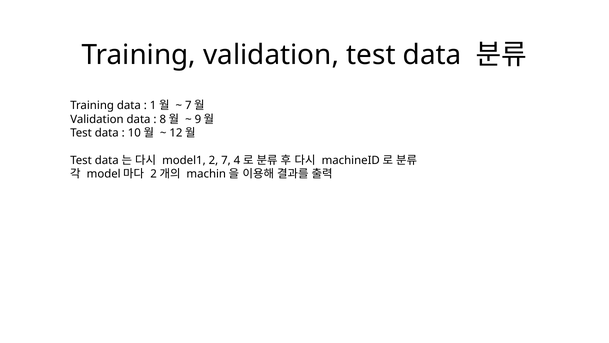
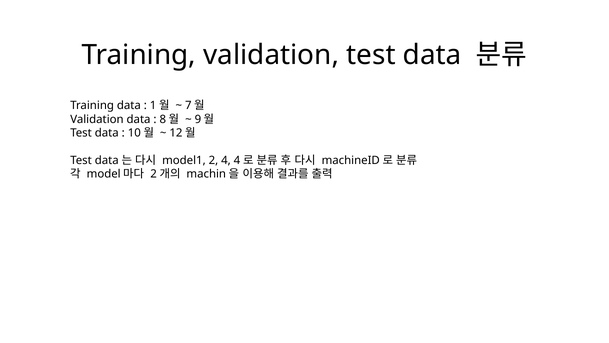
7: 7 -> 4
